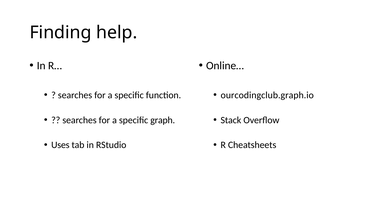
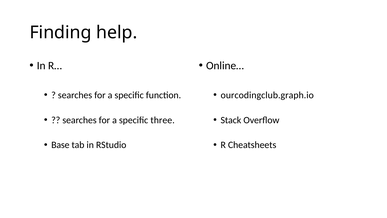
graph: graph -> three
Uses: Uses -> Base
